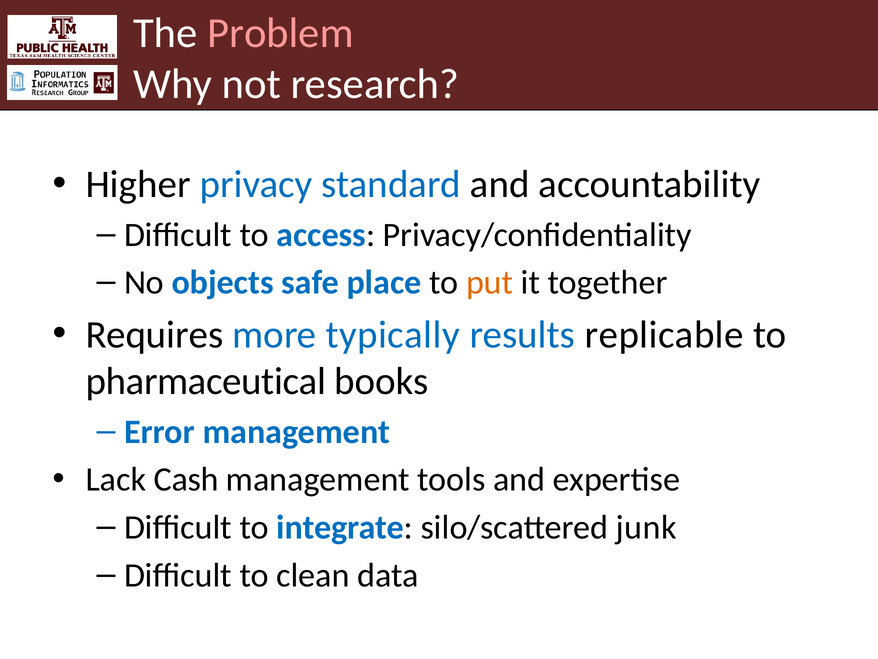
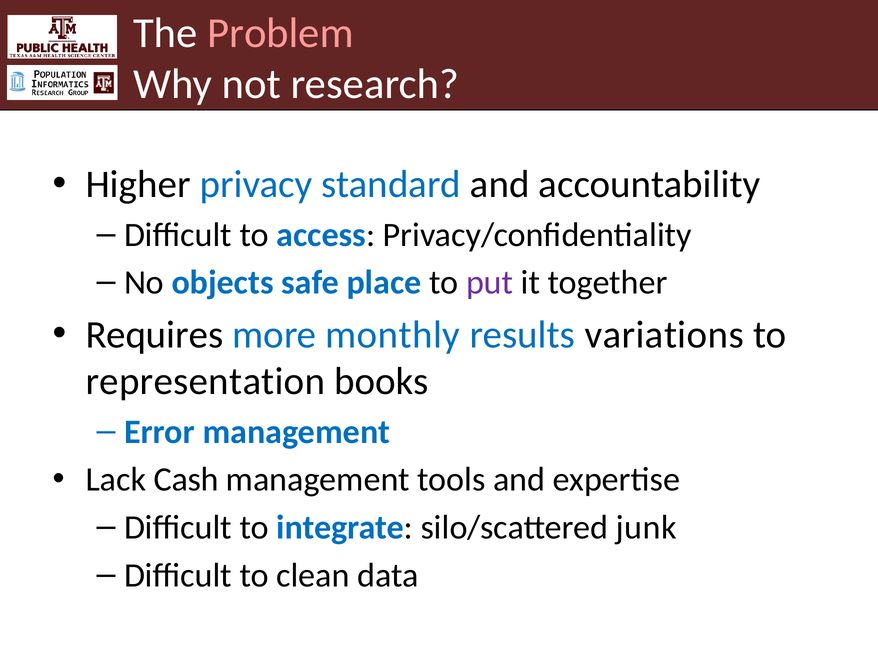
put colour: orange -> purple
typically: typically -> monthly
replicable: replicable -> variations
pharmaceutical: pharmaceutical -> representation
